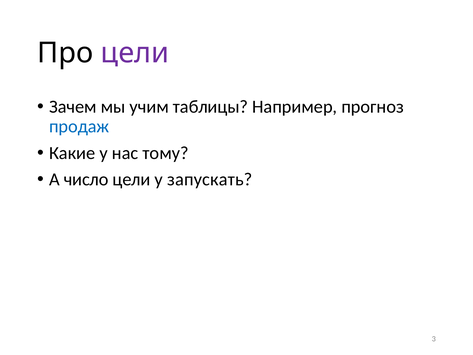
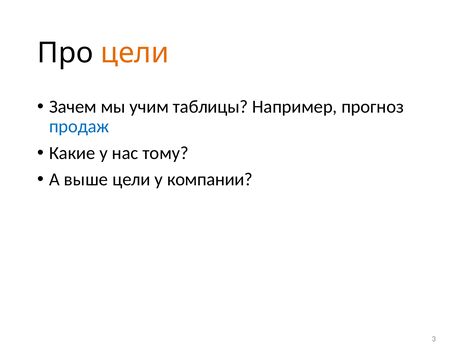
цели at (135, 53) colour: purple -> orange
число: число -> выше
запускать: запускать -> компании
